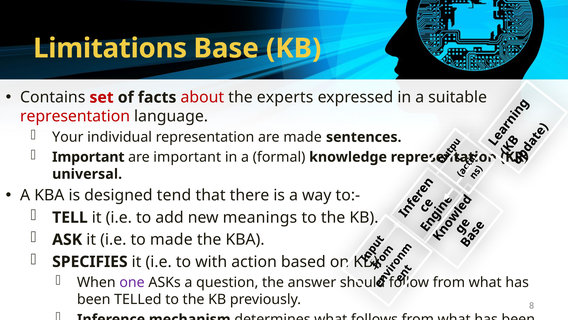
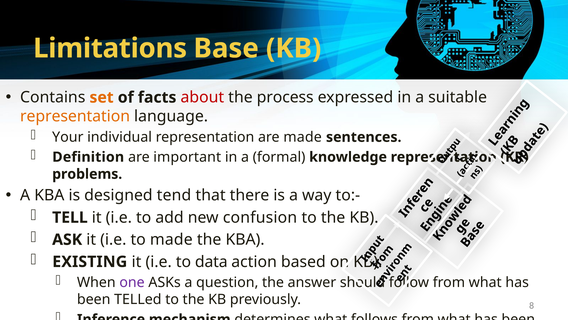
set colour: red -> orange
experts: experts -> process
representation at (75, 116) colour: red -> orange
Important at (88, 157): Important -> Definition
universal: universal -> problems
meanings: meanings -> confusion
SPECIFIES: SPECIFIES -> EXISTING
with: with -> data
